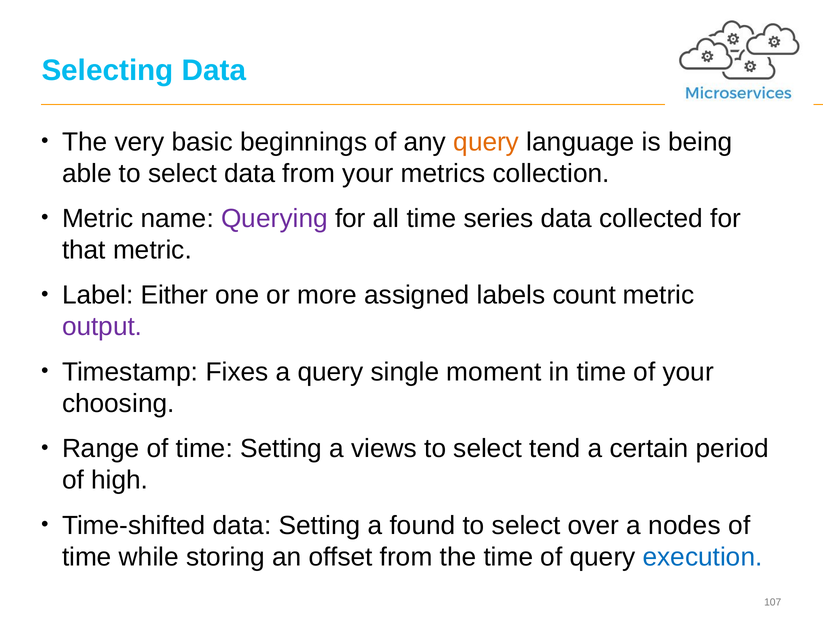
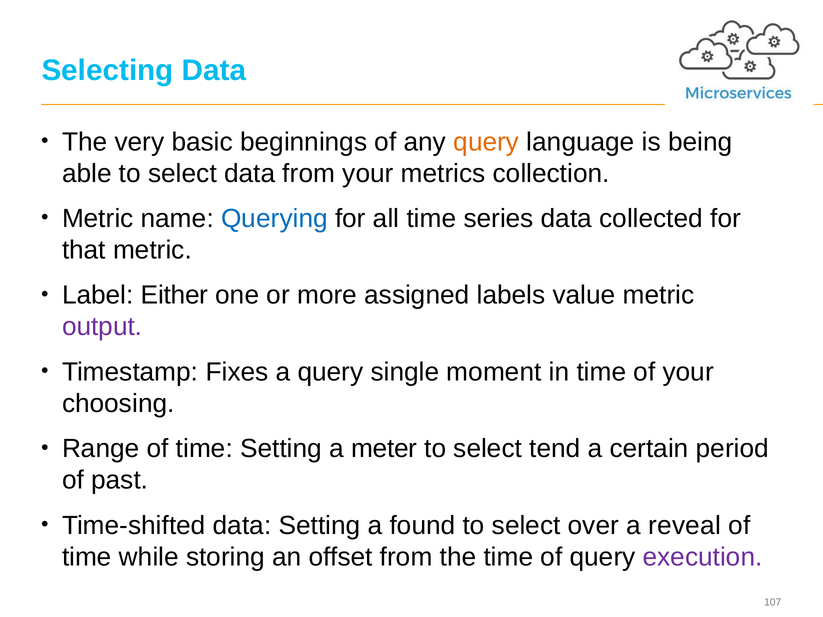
Querying colour: purple -> blue
count: count -> value
views: views -> meter
high: high -> past
nodes: nodes -> reveal
execution colour: blue -> purple
